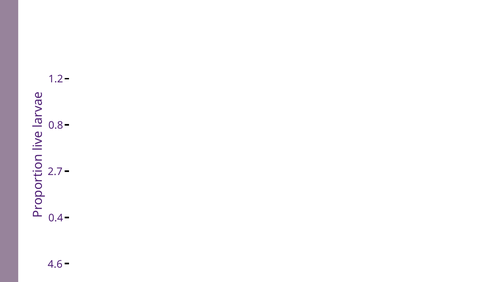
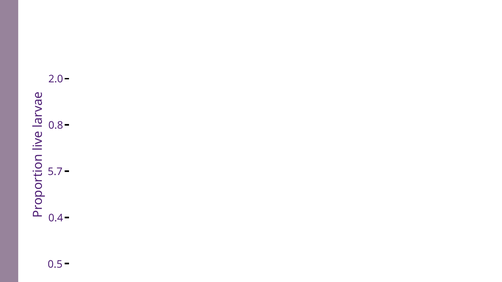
1.2: 1.2 -> 2.0
2.7: 2.7 -> 5.7
4.6: 4.6 -> 0.5
